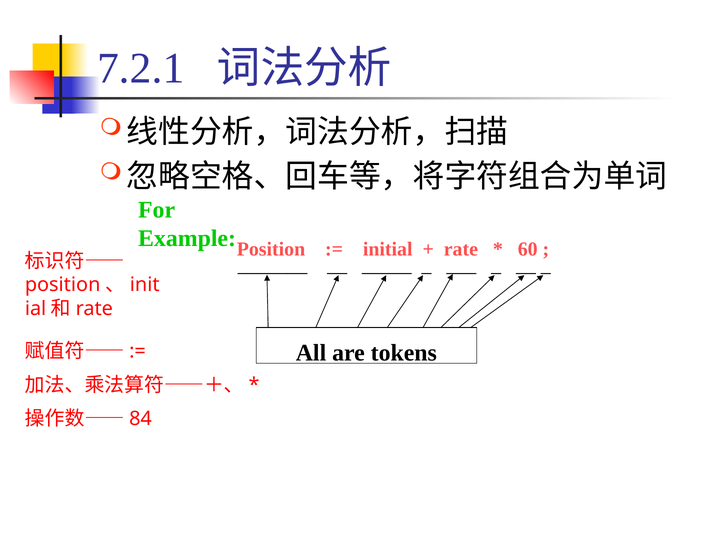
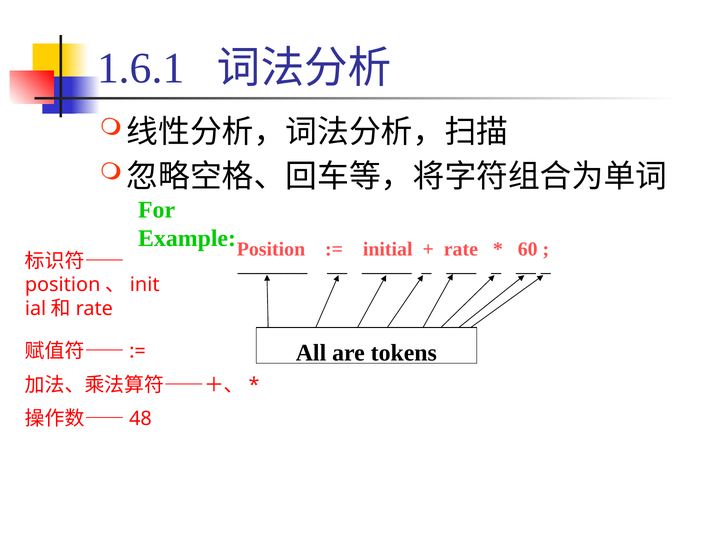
7.2.1: 7.2.1 -> 1.6.1
84: 84 -> 48
